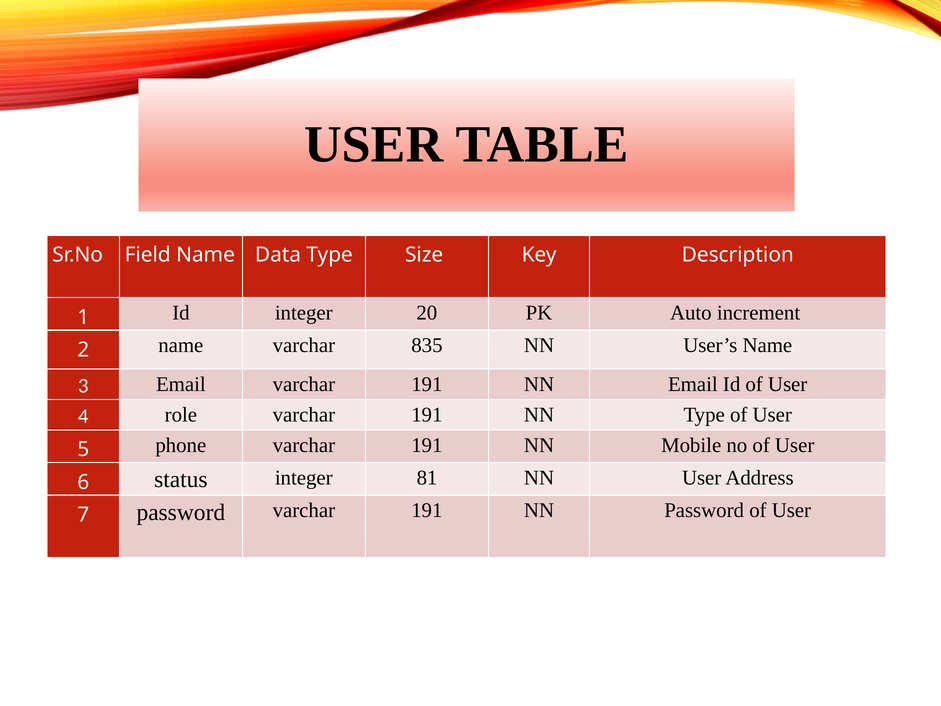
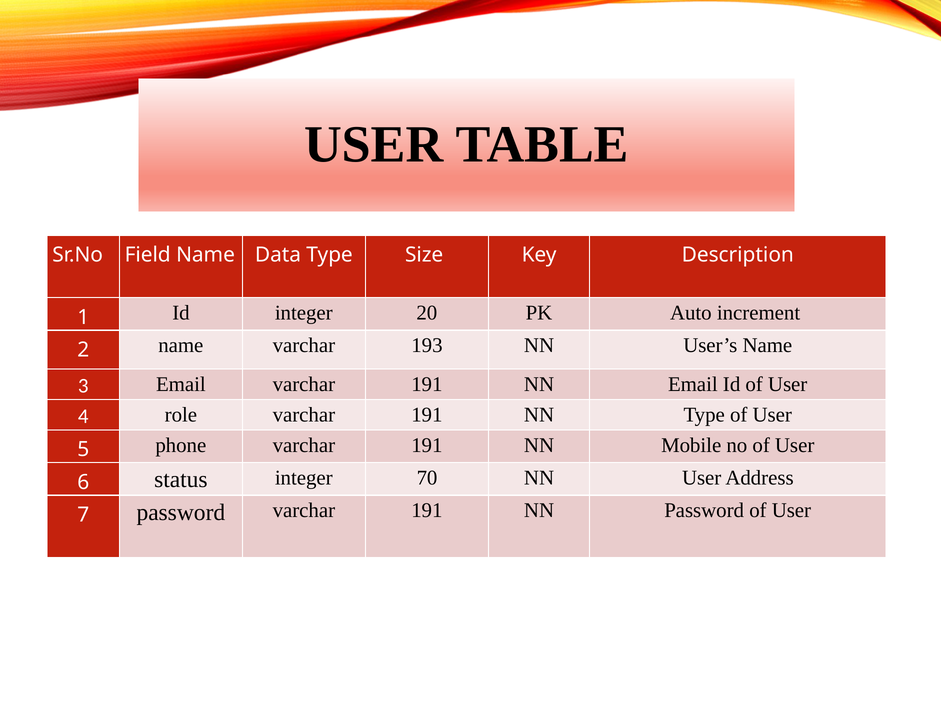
835: 835 -> 193
81: 81 -> 70
